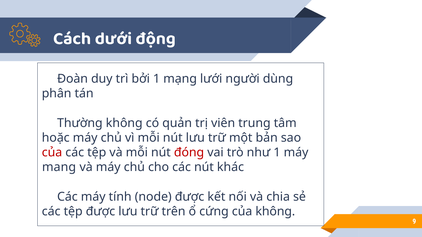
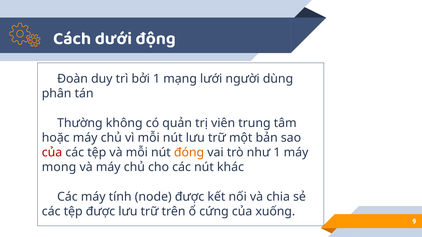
đóng colour: red -> orange
mang: mang -> mong
của không: không -> xuống
